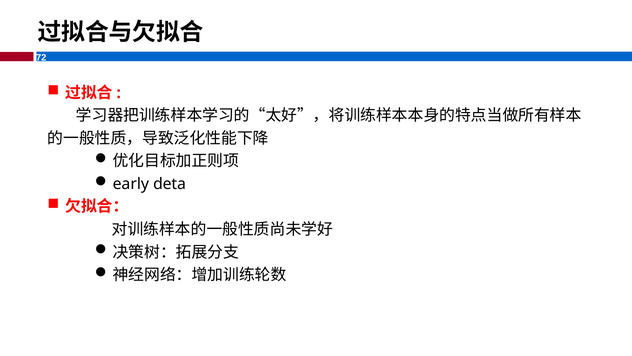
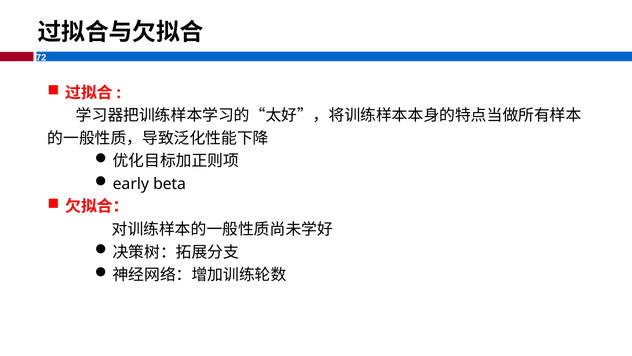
deta: deta -> beta
